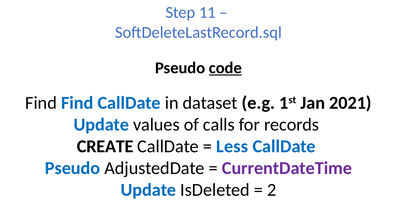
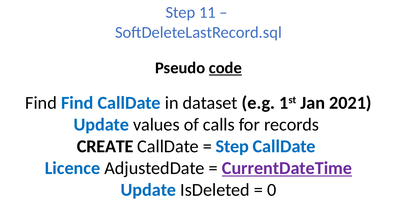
Less at (232, 147): Less -> Step
Pseudo at (73, 168): Pseudo -> Licence
CurrentDateTime underline: none -> present
2: 2 -> 0
